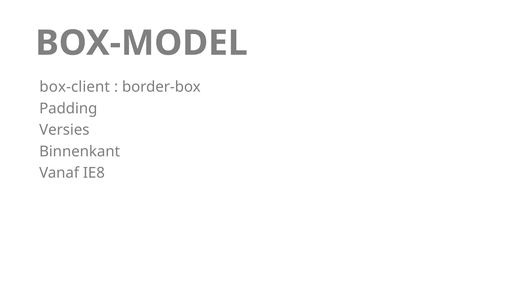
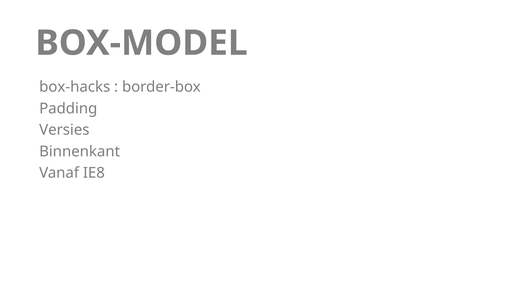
box-client: box-client -> box-hacks
